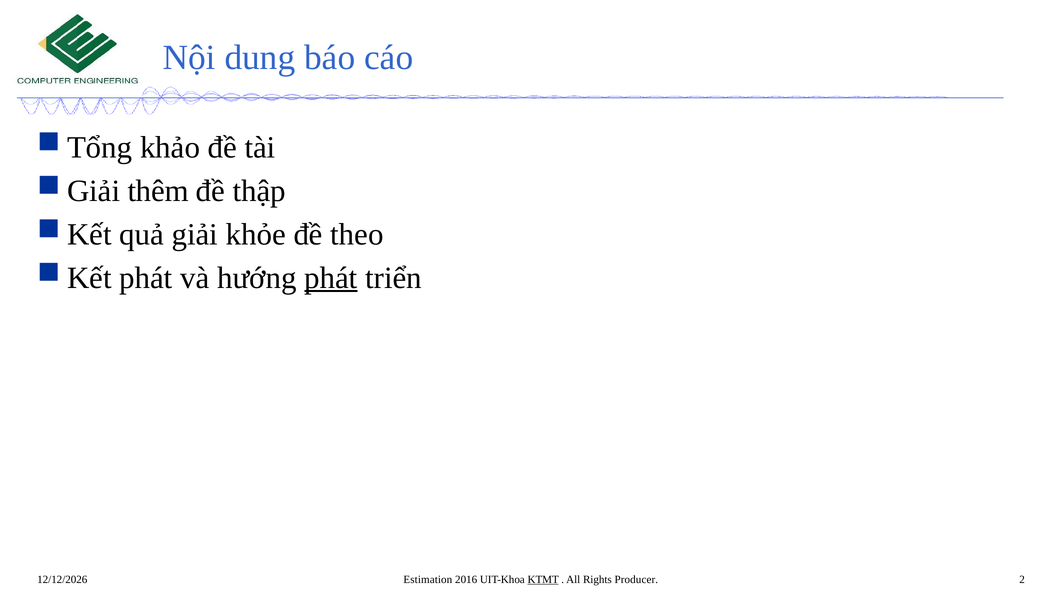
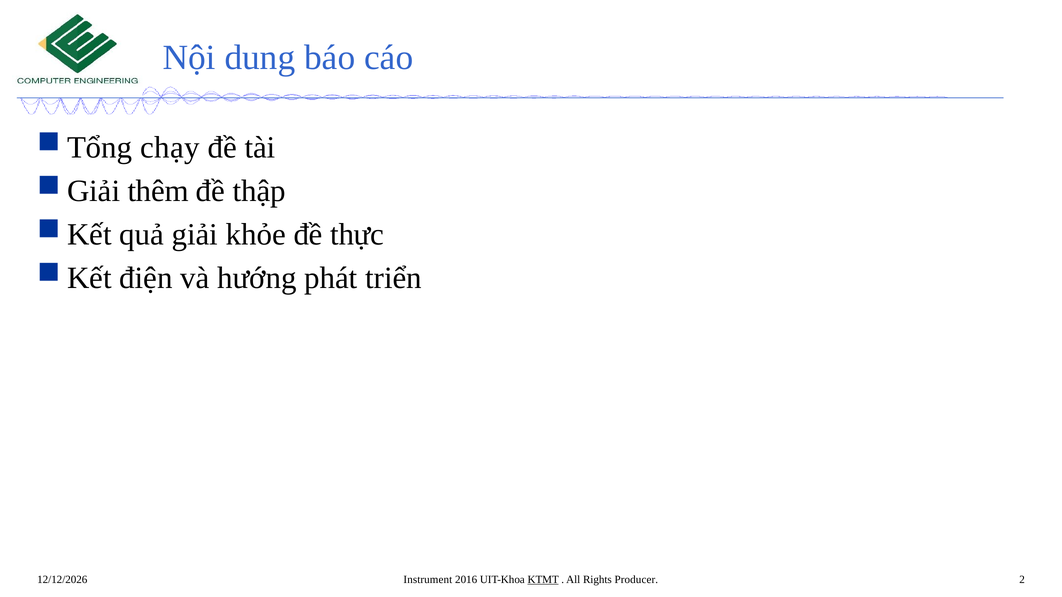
khảo: khảo -> chạy
theo: theo -> thực
phát at (146, 278): phát -> điện
phát at (331, 278) underline: present -> none
Estimation: Estimation -> Instrument
